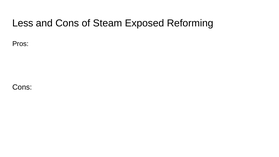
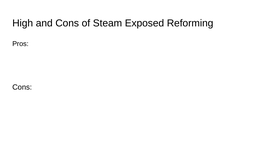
Less: Less -> High
